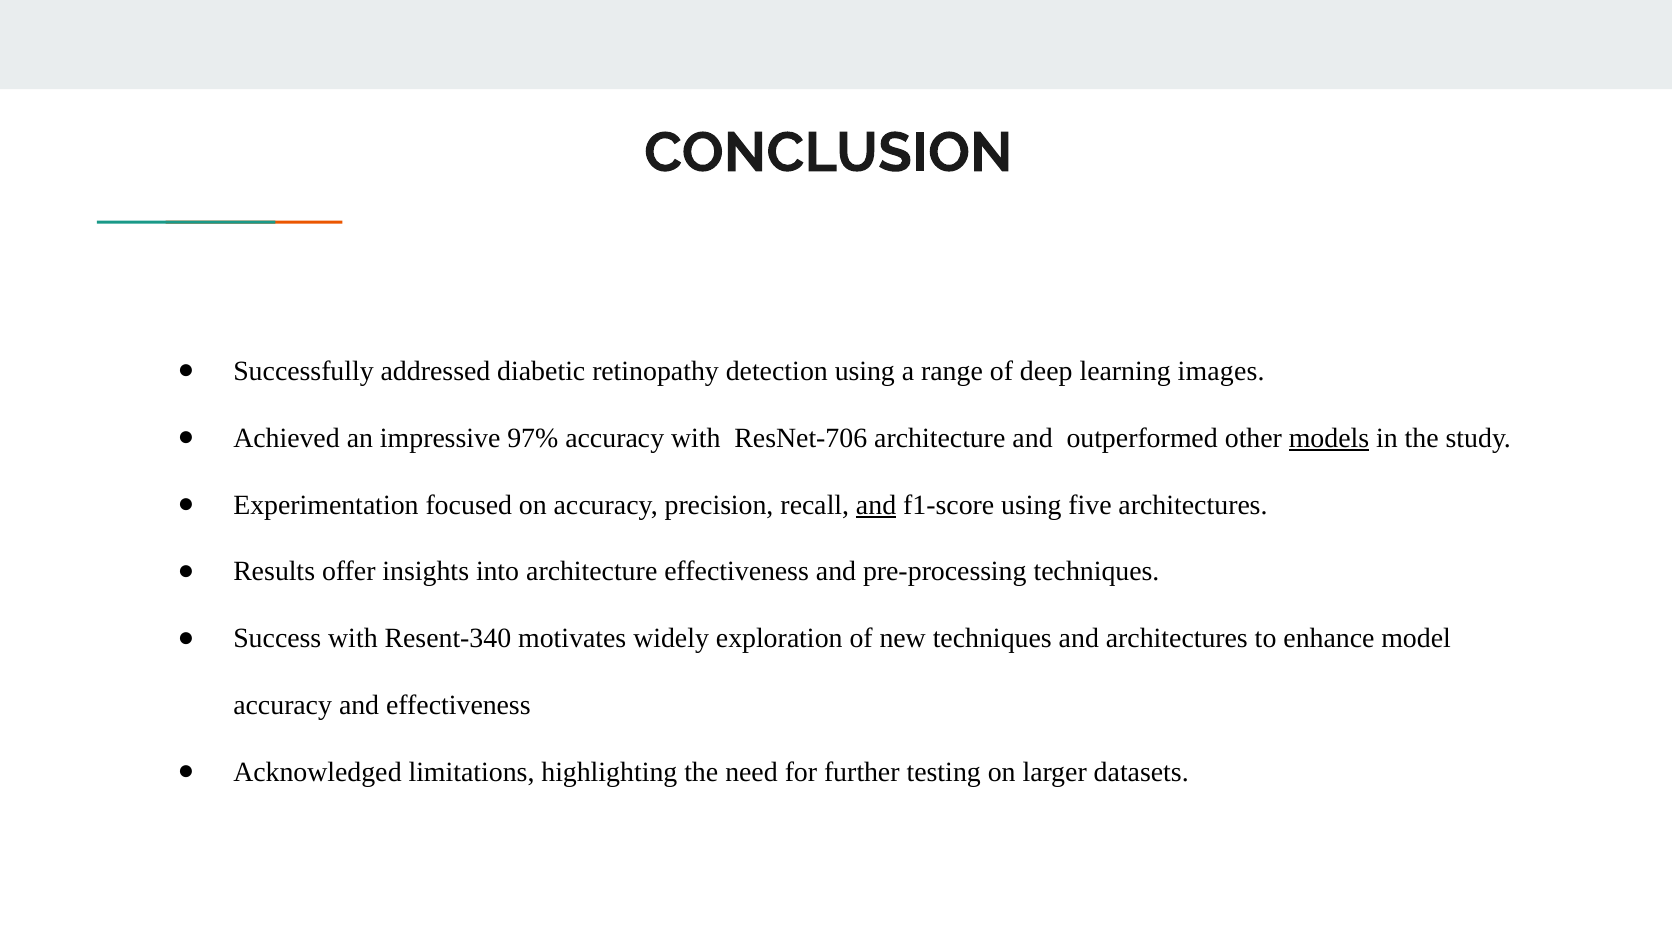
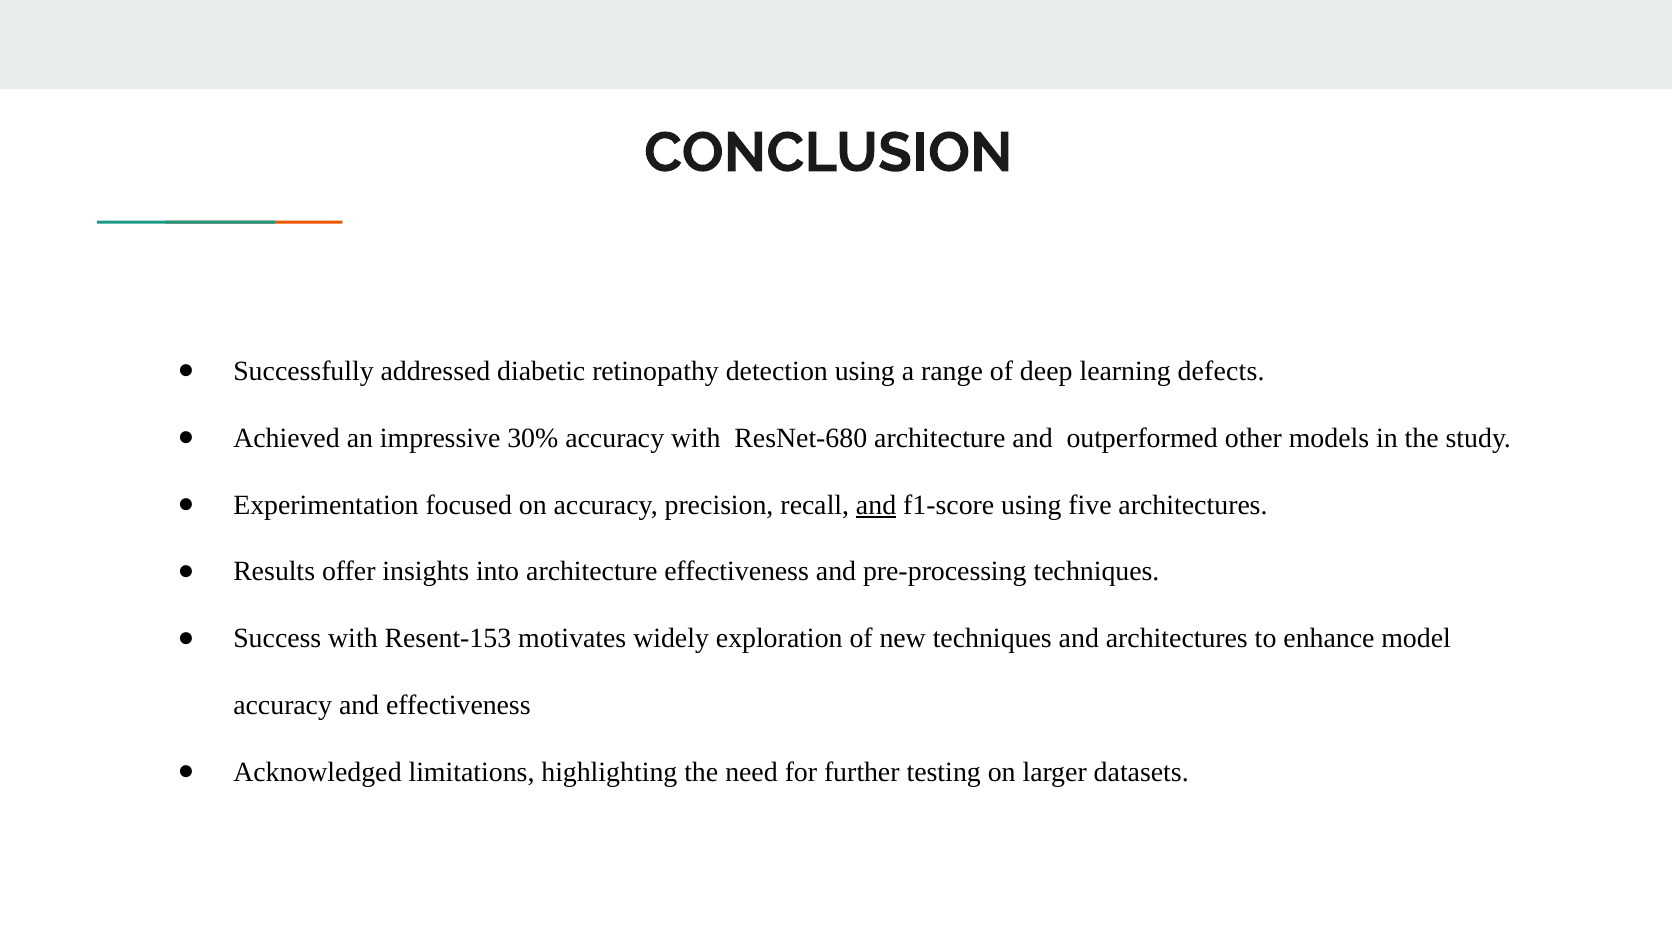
images: images -> defects
97%: 97% -> 30%
ResNet-706: ResNet-706 -> ResNet-680
models underline: present -> none
Resent-340: Resent-340 -> Resent-153
